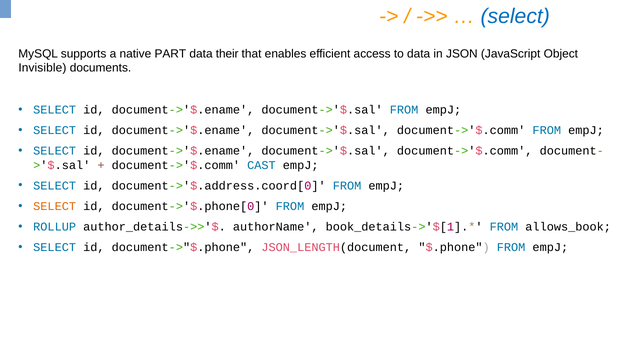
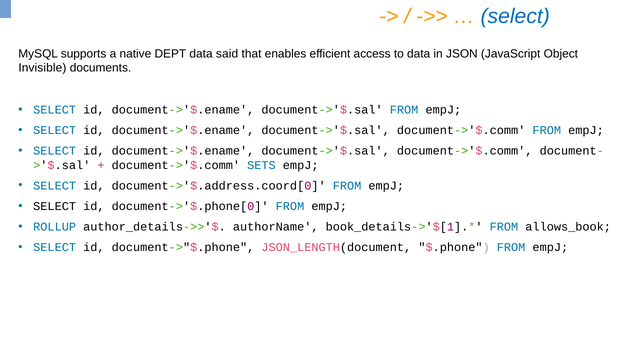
PART: PART -> DEPT
their: their -> said
CAST: CAST -> SETS
SELECT at (55, 207) colour: orange -> black
